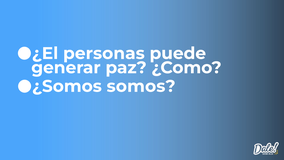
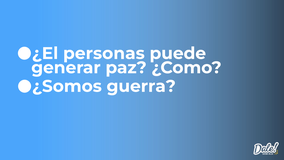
somos: somos -> guerra
